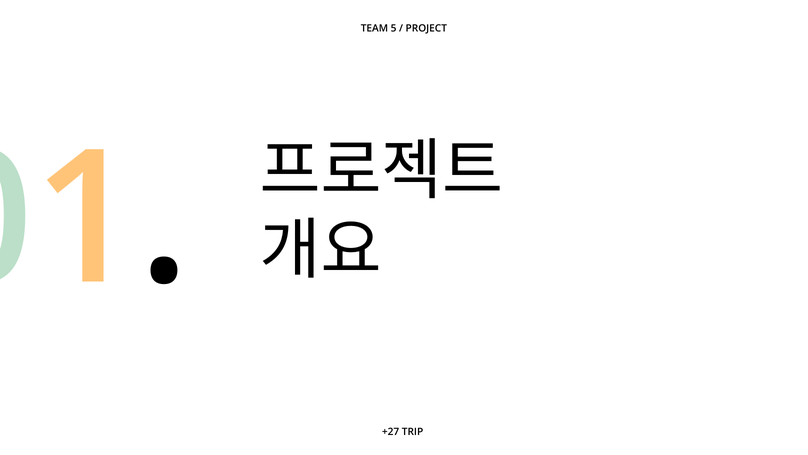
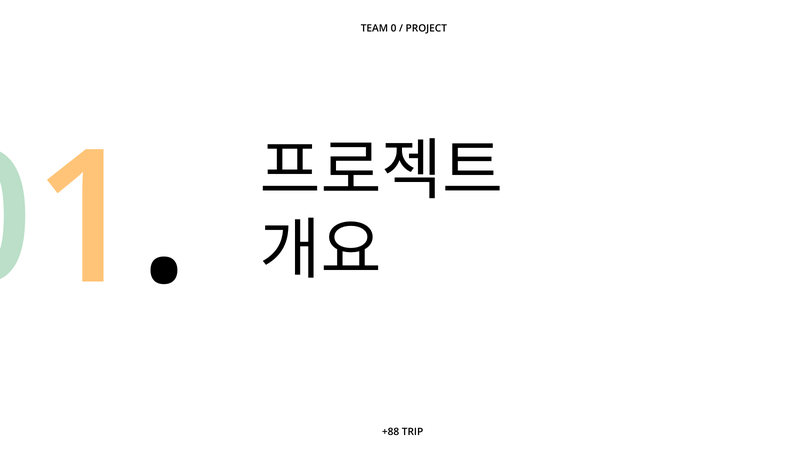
5: 5 -> 0
+27: +27 -> +88
